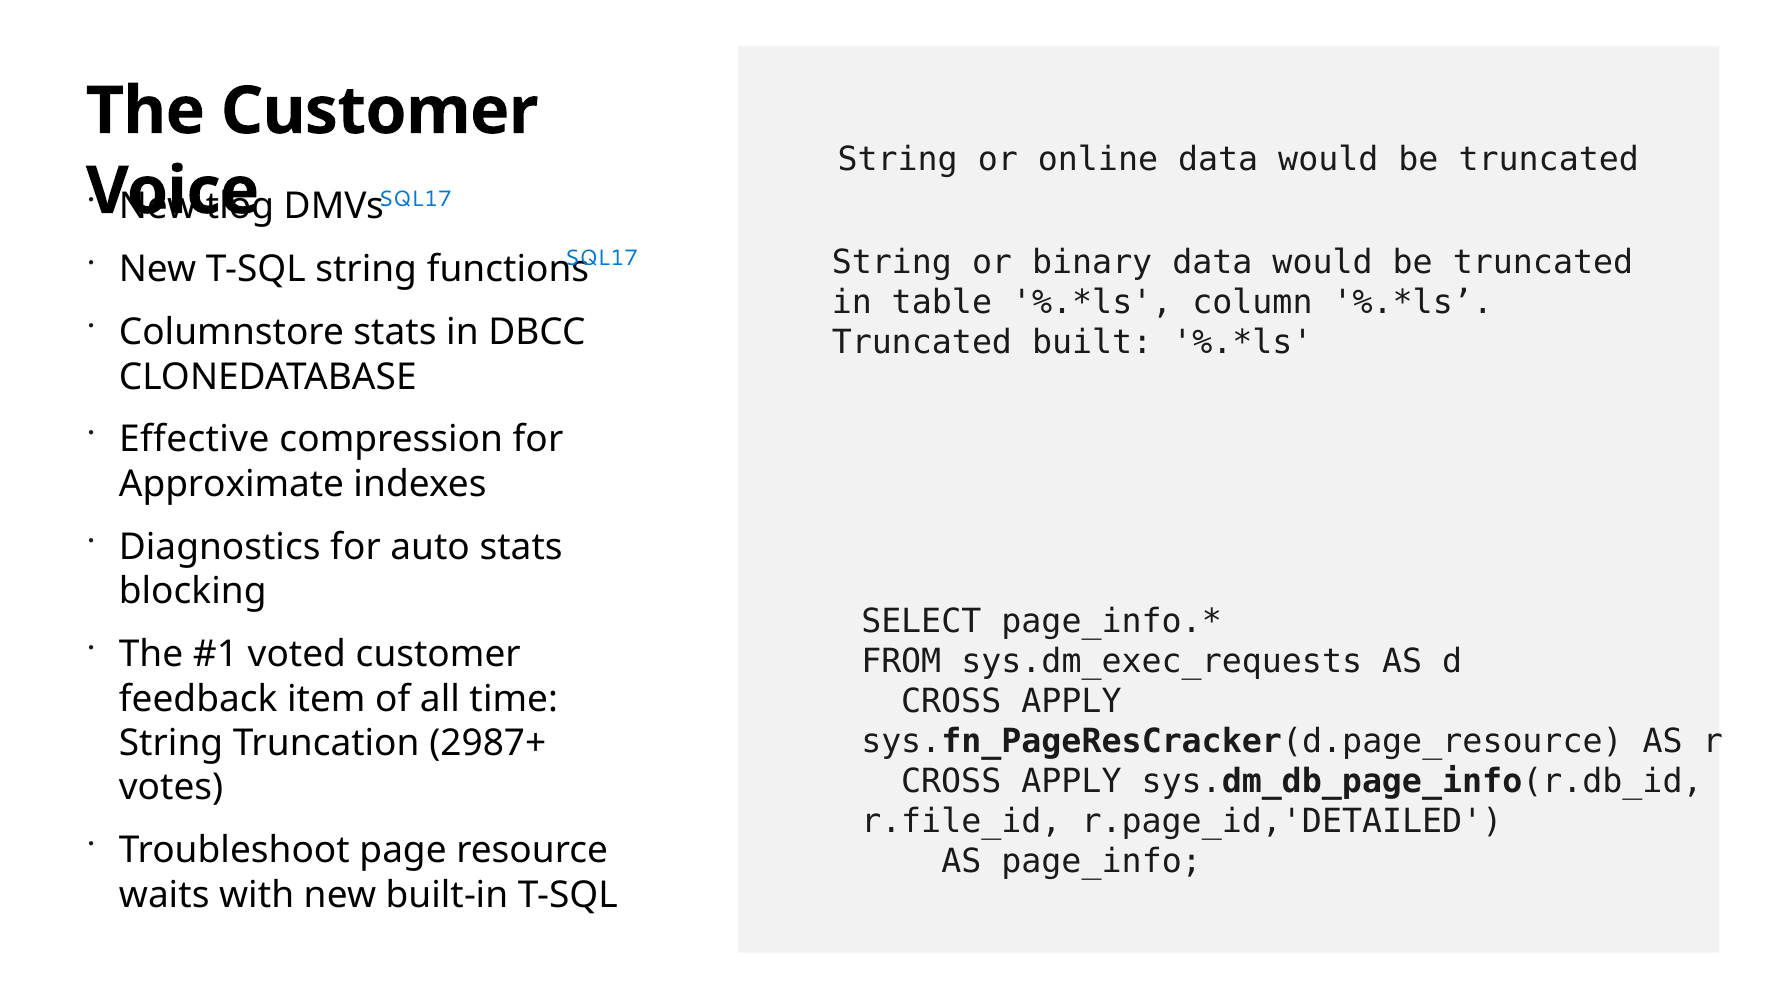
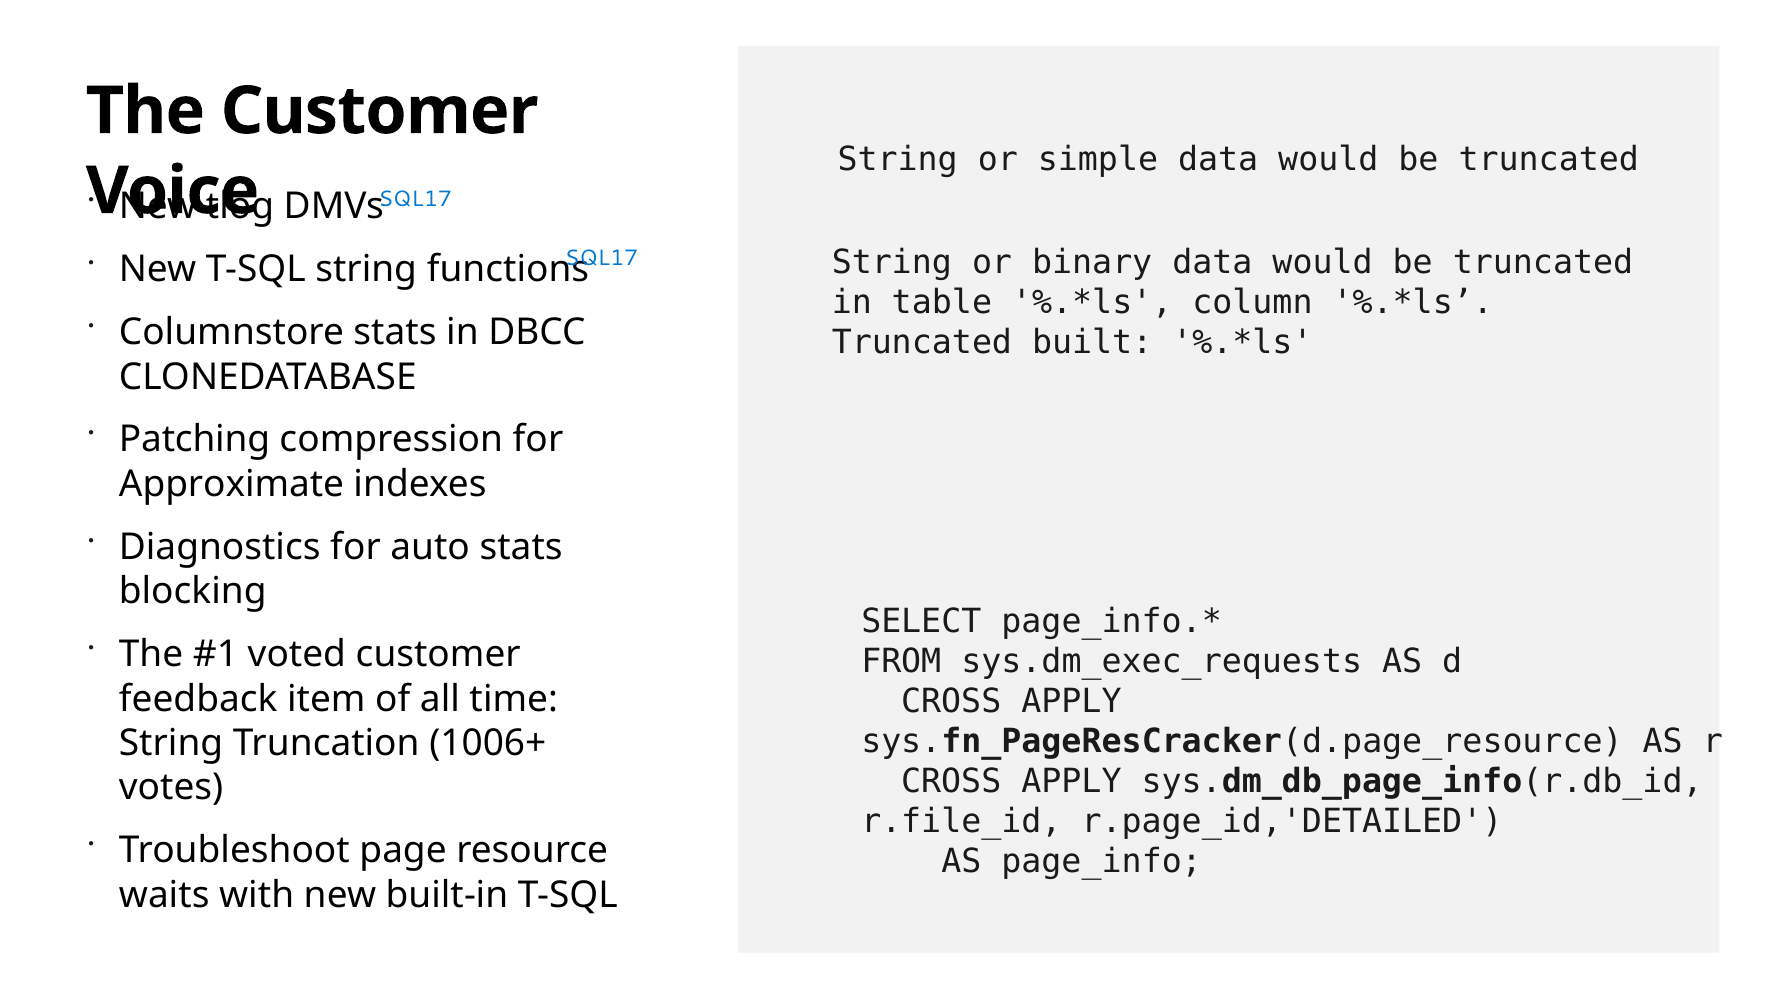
online: online -> simple
Effective: Effective -> Patching
2987+: 2987+ -> 1006+
